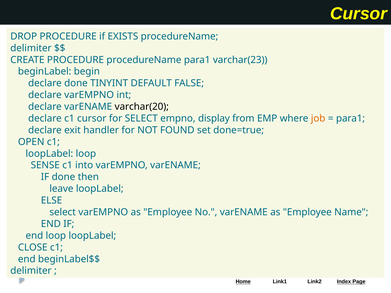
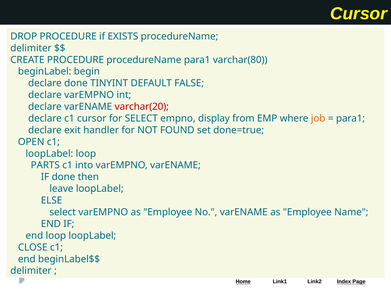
varchar(23: varchar(23 -> varchar(80
varchar(20 colour: black -> red
SENSE: SENSE -> PARTS
